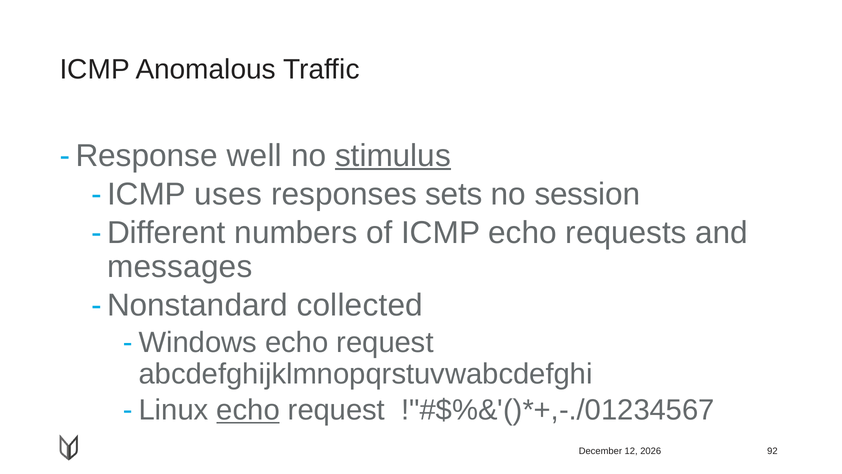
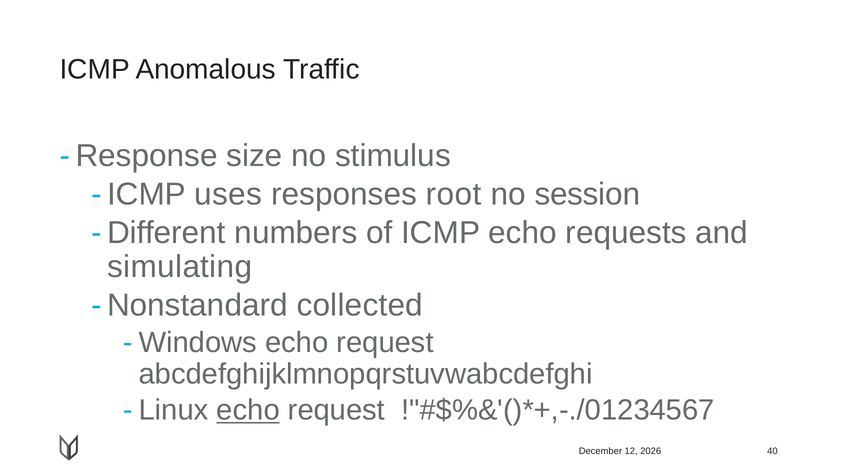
well: well -> size
stimulus underline: present -> none
sets: sets -> root
messages: messages -> simulating
92: 92 -> 40
